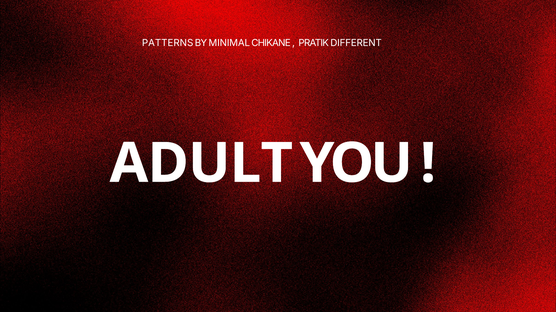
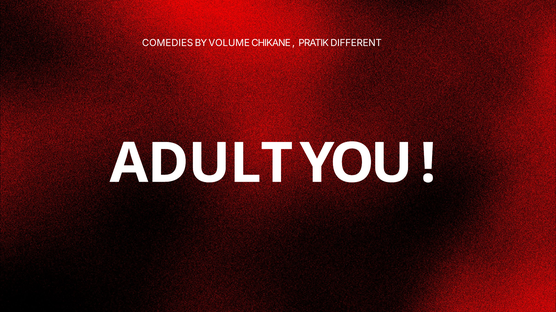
PATTERNS: PATTERNS -> COMEDIES
MINIMAL: MINIMAL -> VOLUME
